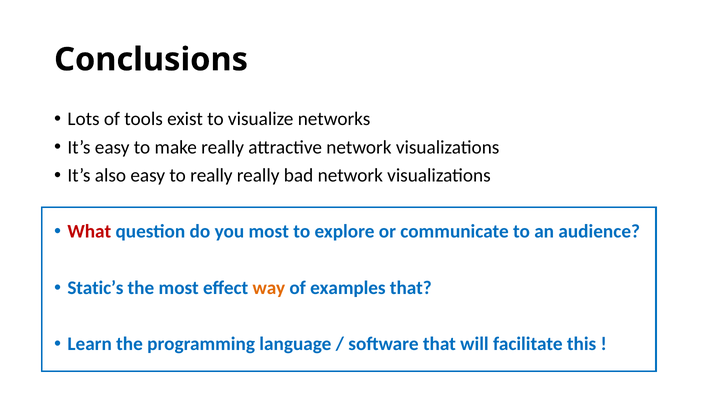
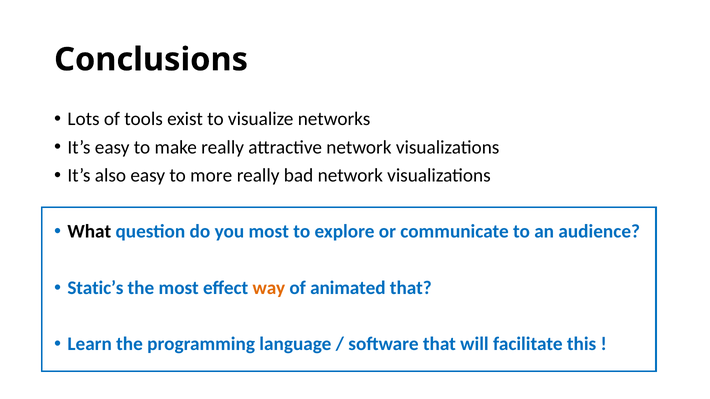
to really: really -> more
What colour: red -> black
examples: examples -> animated
